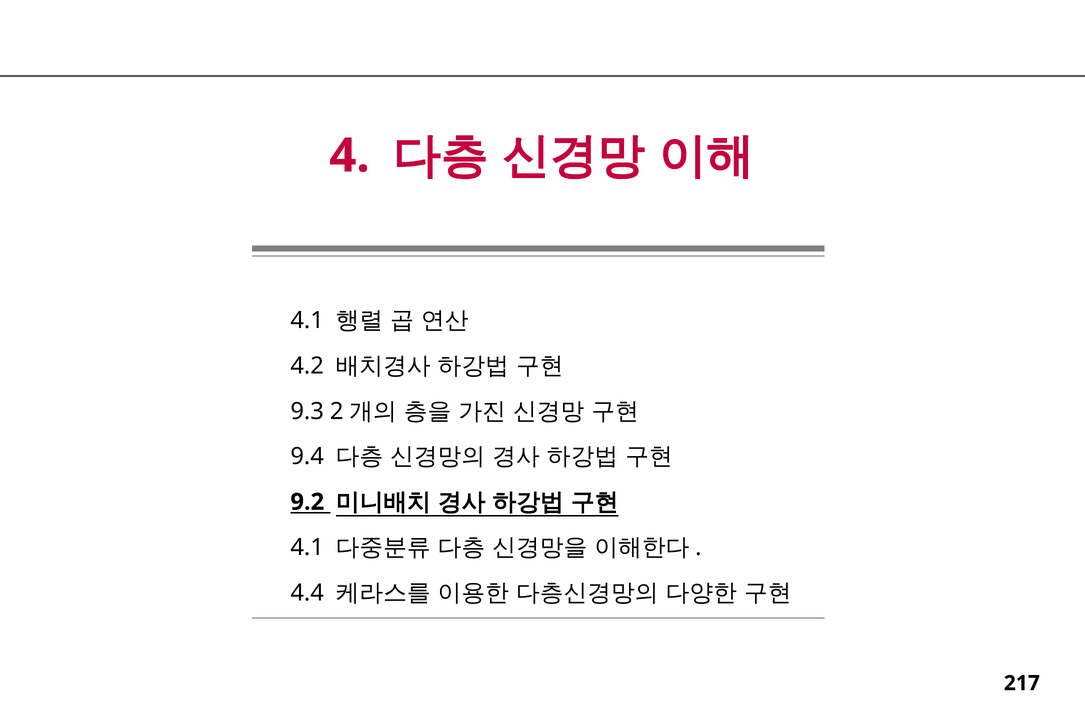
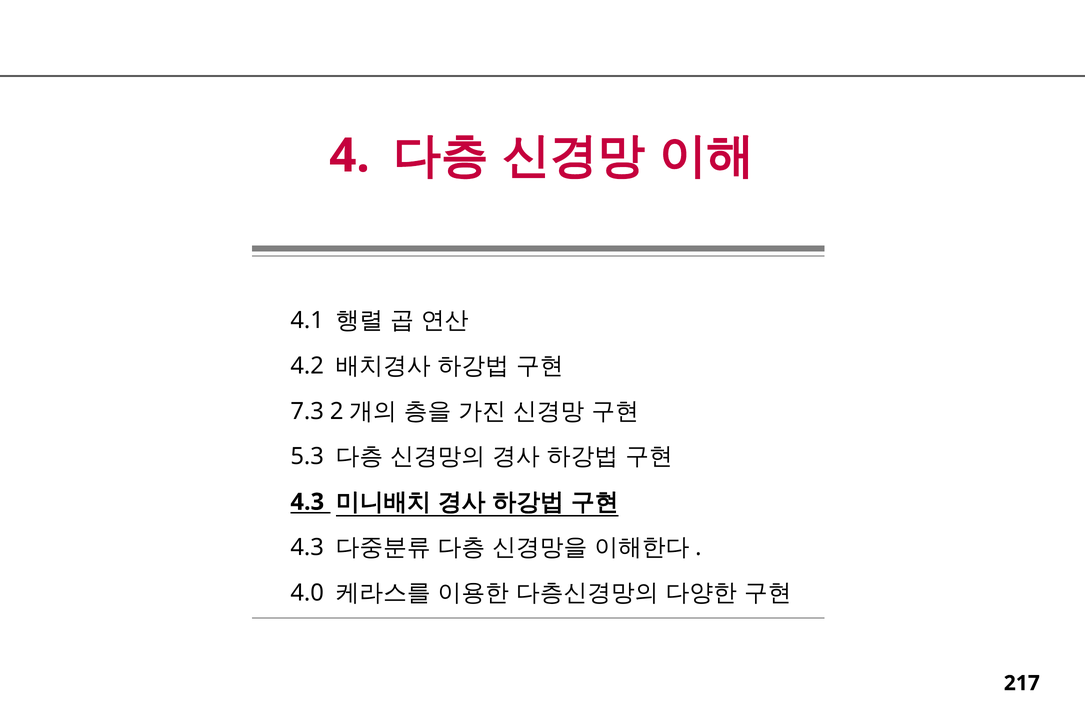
9.3: 9.3 -> 7.3
9.4: 9.4 -> 5.3
9.2 at (307, 502): 9.2 -> 4.3
4.1 at (307, 548): 4.1 -> 4.3
4.4: 4.4 -> 4.0
